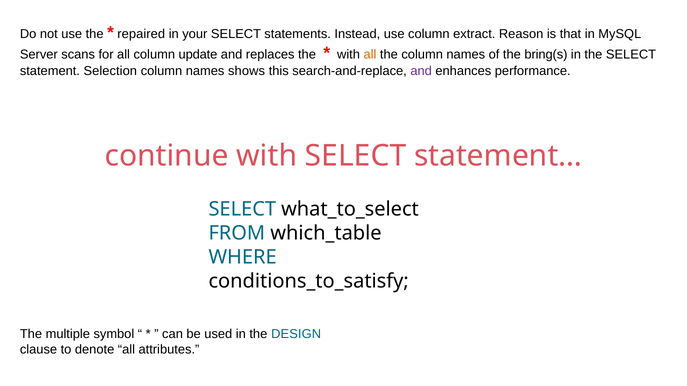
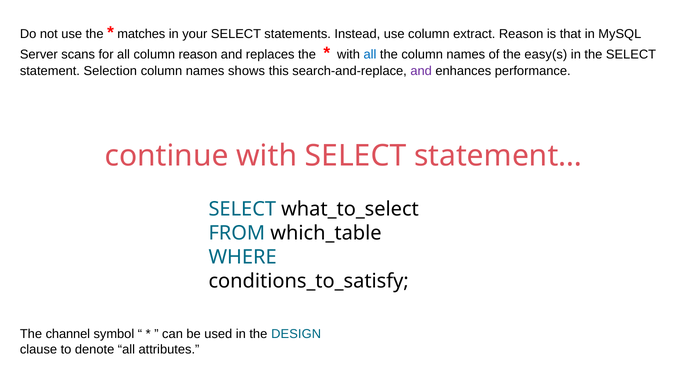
repaired: repaired -> matches
column update: update -> reason
all at (370, 55) colour: orange -> blue
bring(s: bring(s -> easy(s
multiple: multiple -> channel
